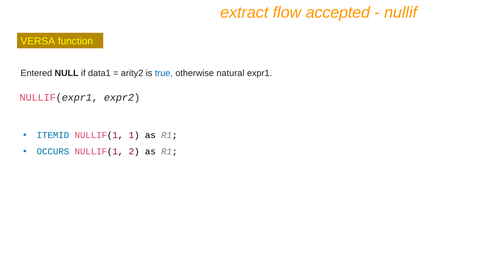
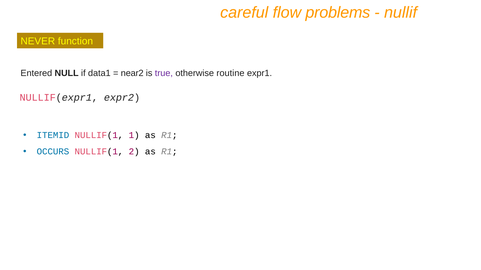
extract: extract -> careful
accepted: accepted -> problems
VERSA: VERSA -> NEVER
arity2: arity2 -> near2
true colour: blue -> purple
natural: natural -> routine
